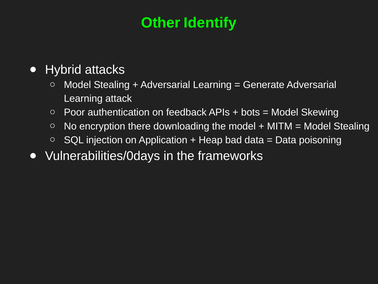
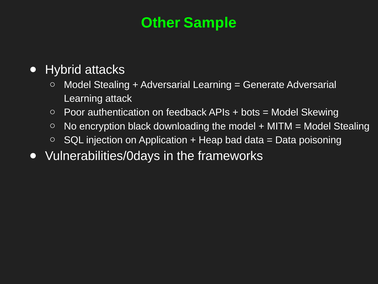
Identify: Identify -> Sample
there: there -> black
